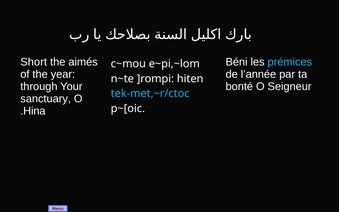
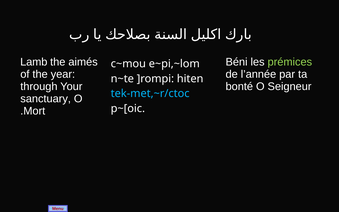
Short: Short -> Lamb
prémices colour: light blue -> light green
Hina: Hina -> Mort
